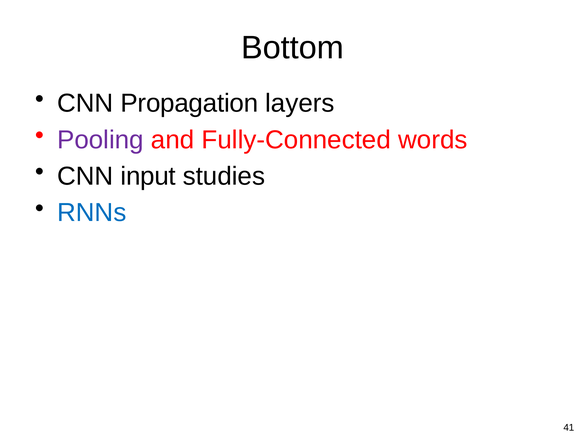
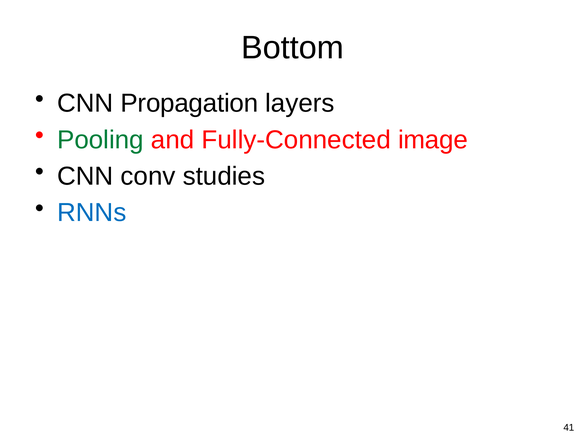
Pooling colour: purple -> green
words: words -> image
input: input -> conv
